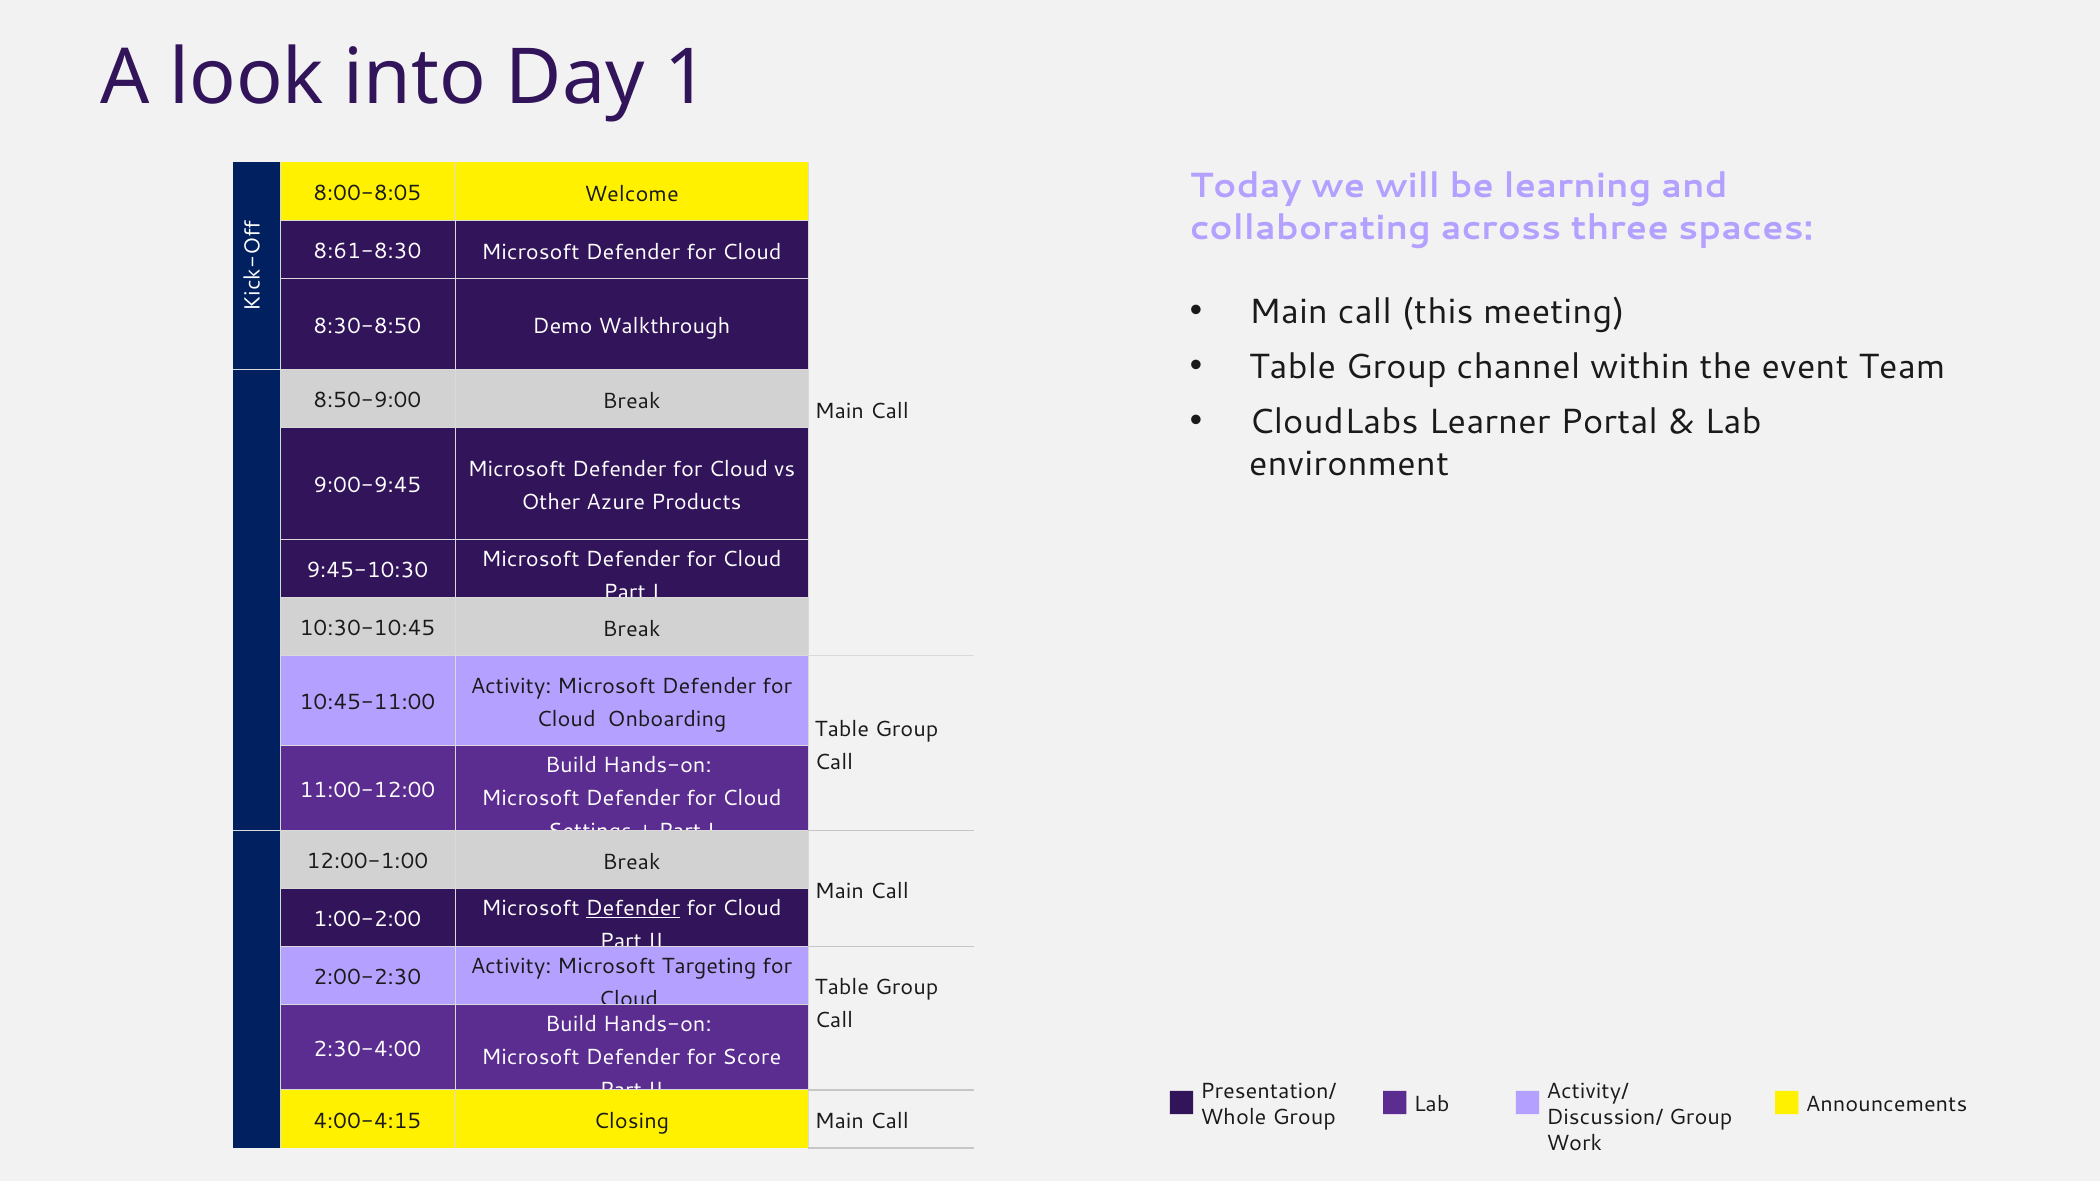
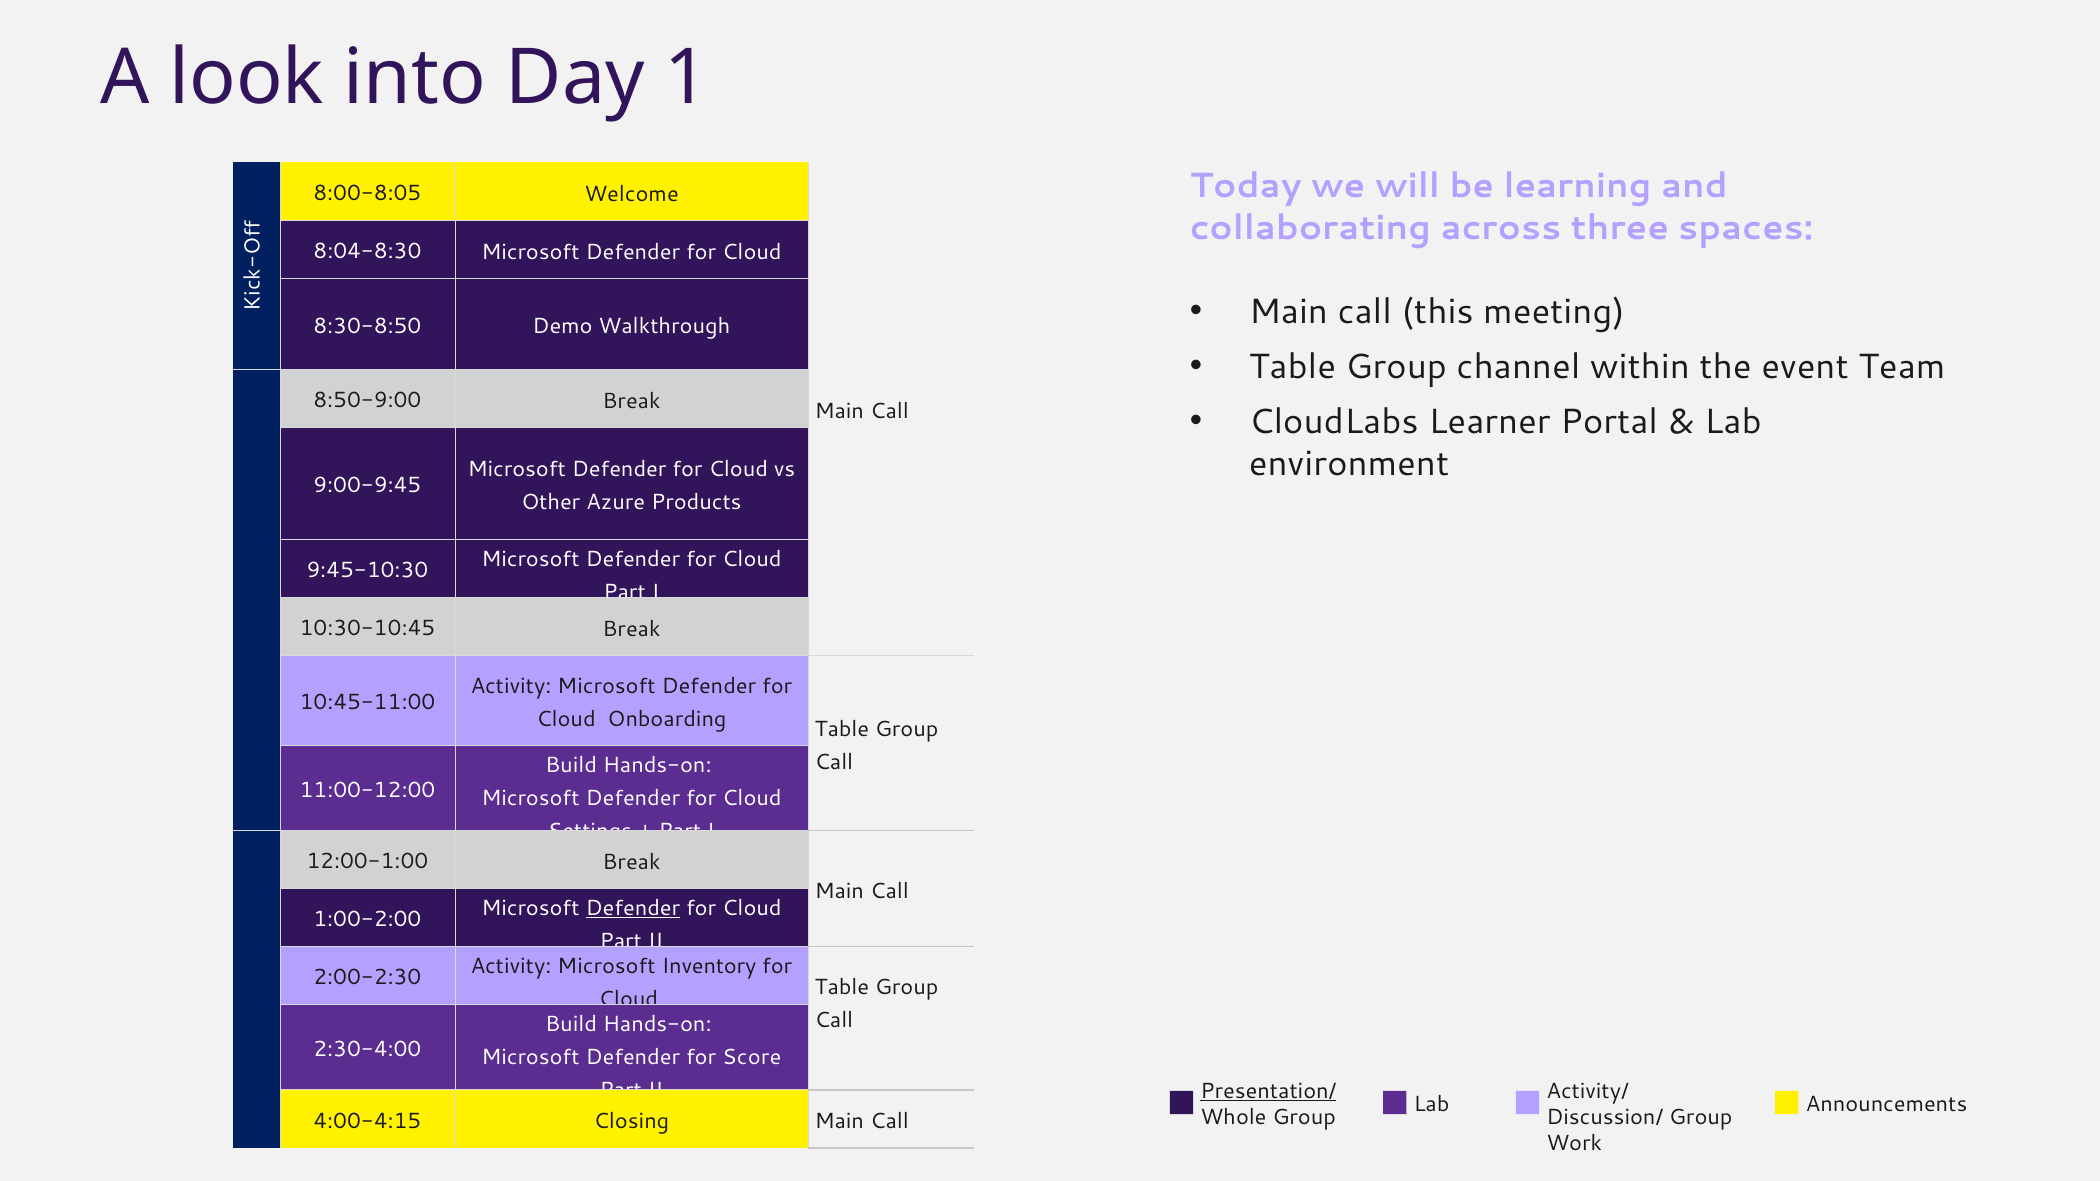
8:61-8:30: 8:61-8:30 -> 8:04-8:30
Targeting: Targeting -> Inventory
Presentation/ underline: none -> present
